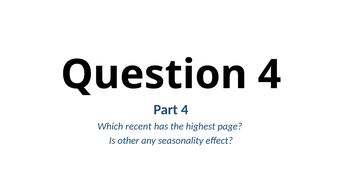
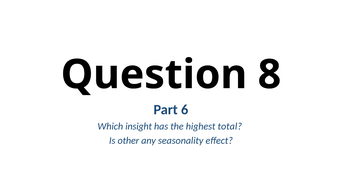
Question 4: 4 -> 8
Part 4: 4 -> 6
recent: recent -> insight
page: page -> total
